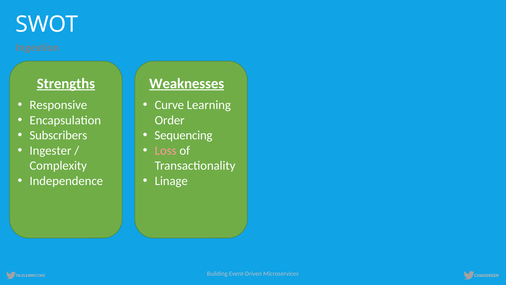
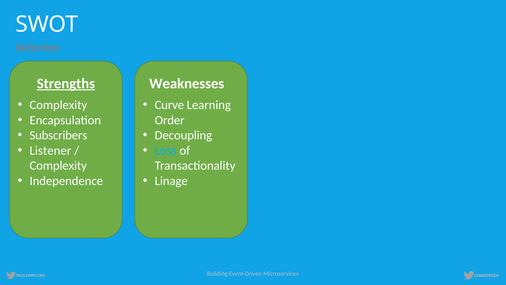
Ingestion: Ingestion -> Detection
Weaknesses underline: present -> none
Responsive at (58, 105): Responsive -> Complexity
Sequencing: Sequencing -> Decoupling
Ingester: Ingester -> Listener
Loss colour: pink -> light blue
